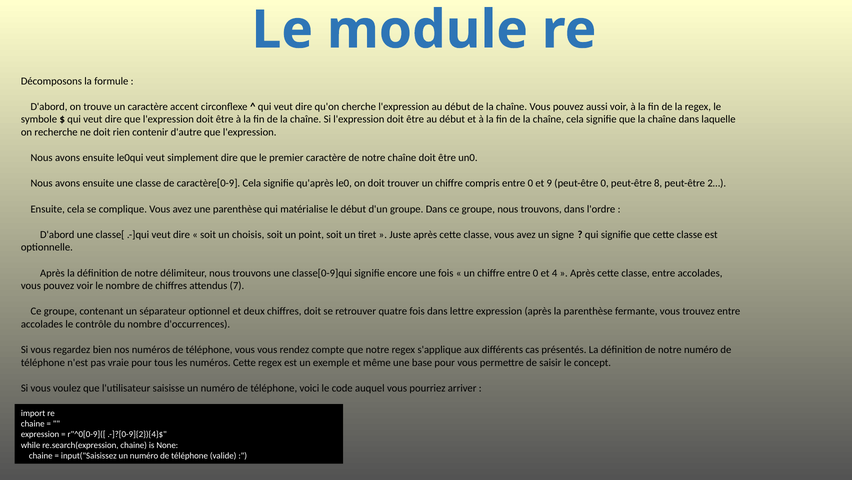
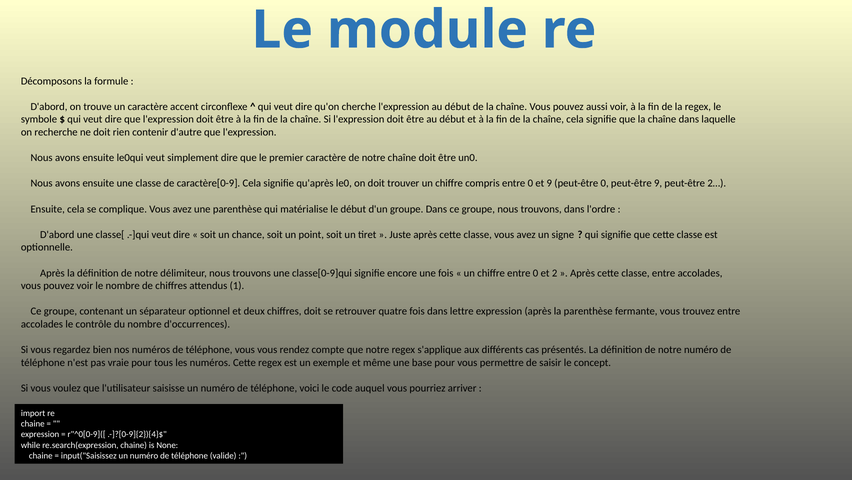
peut-être 8: 8 -> 9
choisis: choisis -> chance
4: 4 -> 2
7: 7 -> 1
